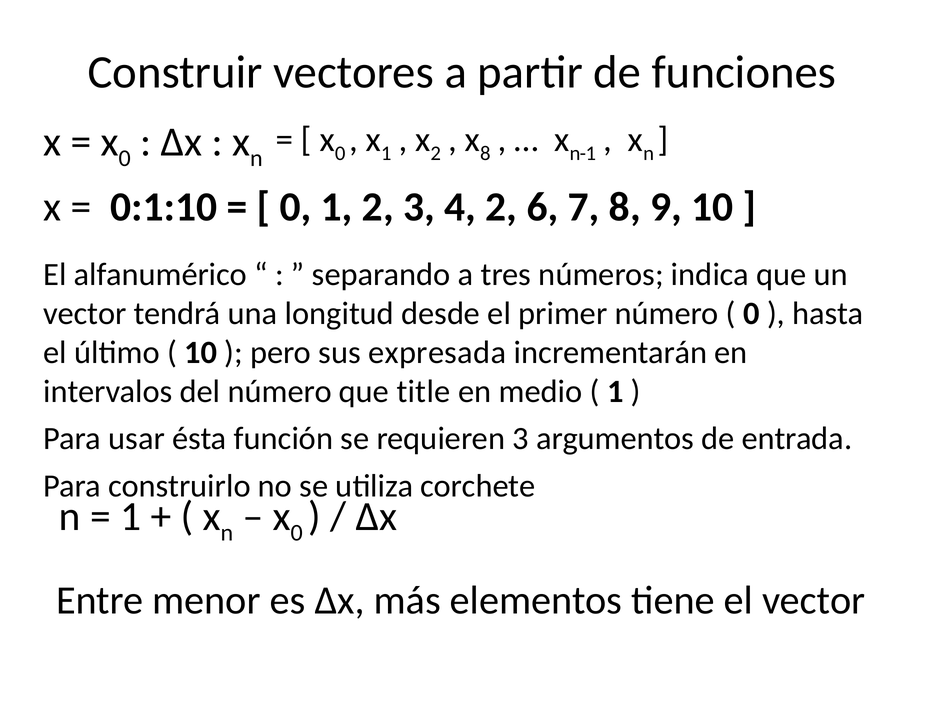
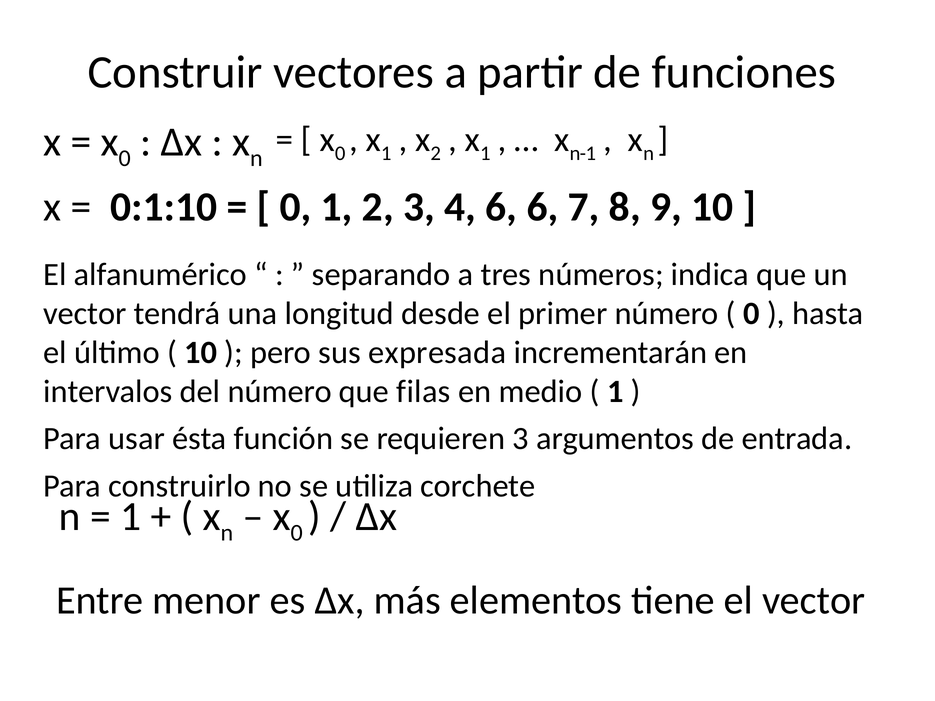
8 at (485, 154): 8 -> 1
4 2: 2 -> 6
title: title -> filas
